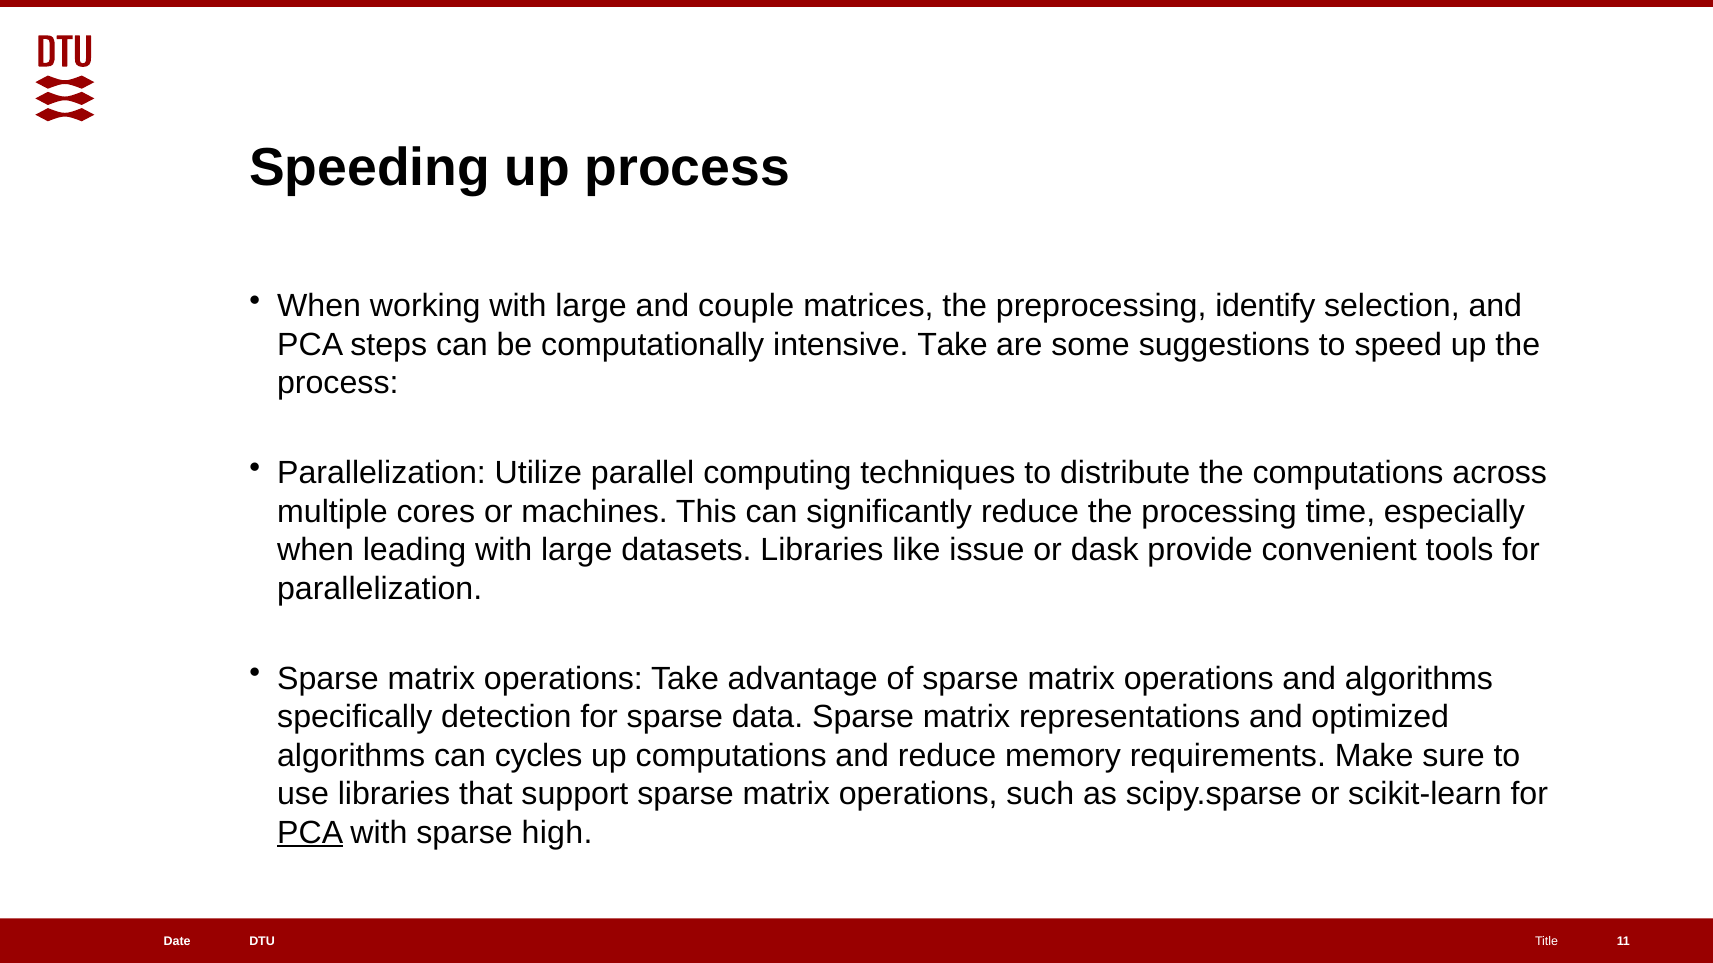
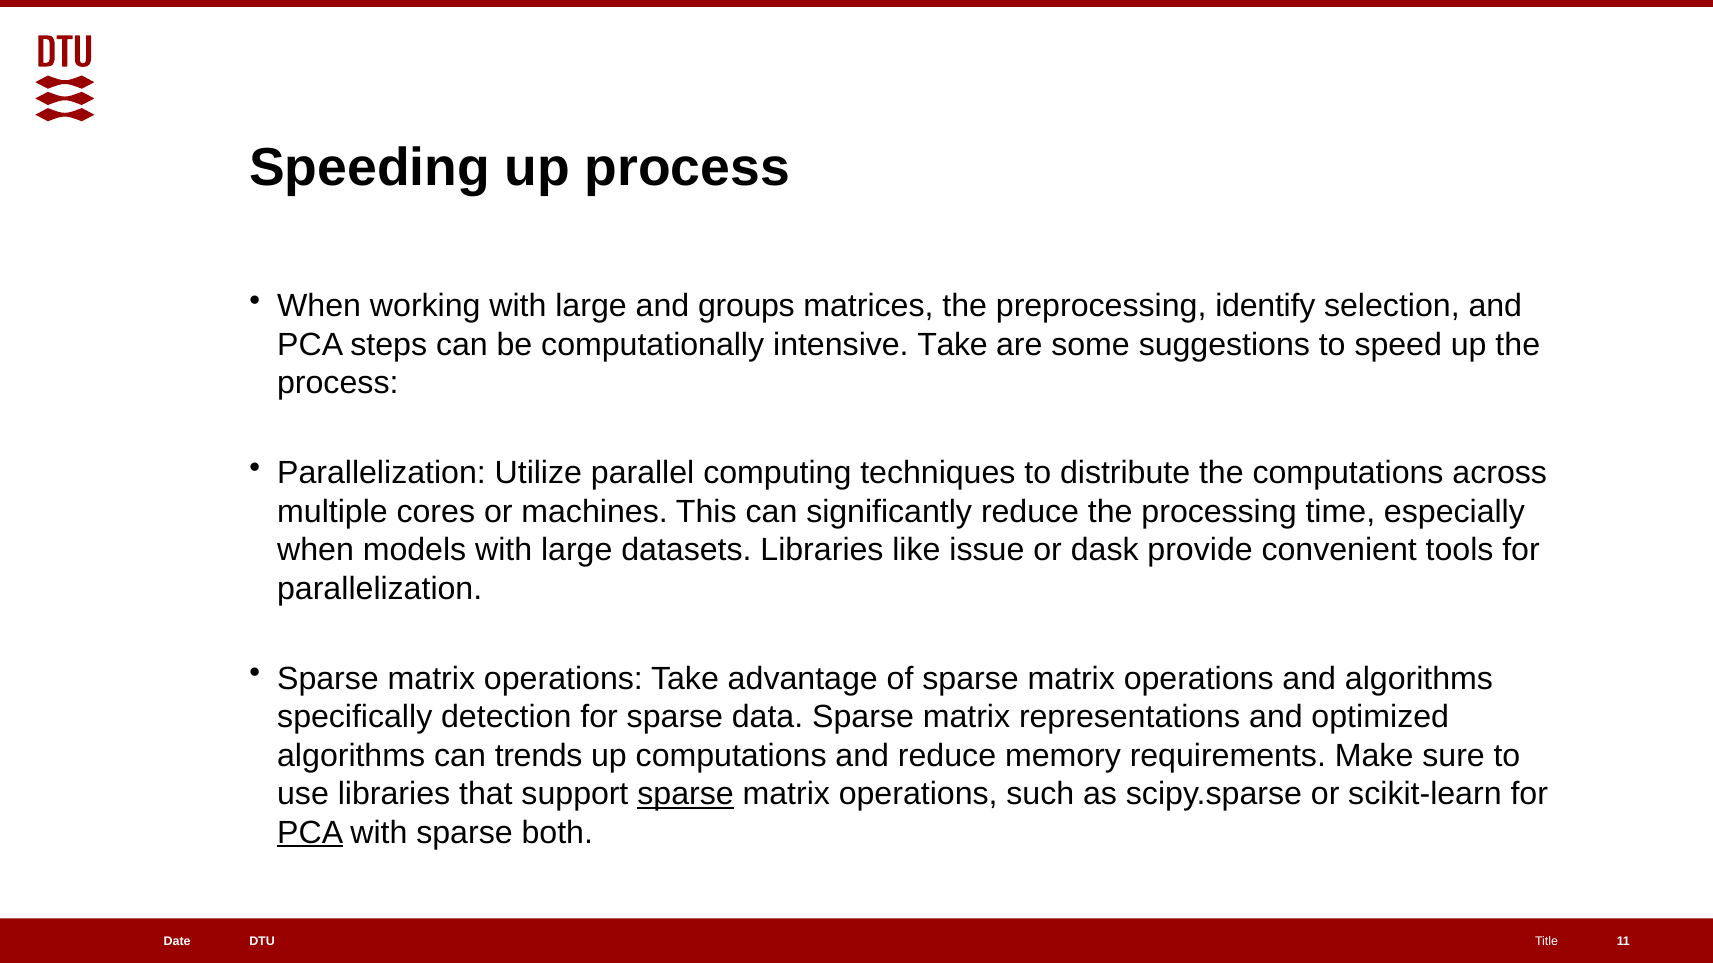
couple: couple -> groups
leading: leading -> models
cycles: cycles -> trends
sparse at (686, 795) underline: none -> present
high: high -> both
